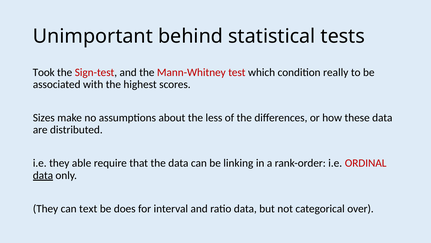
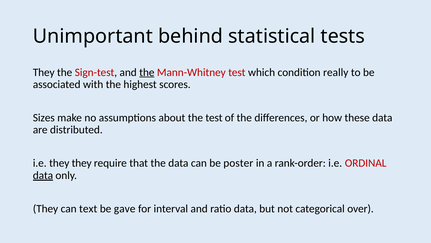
Took at (44, 72): Took -> They
the at (147, 72) underline: none -> present
the less: less -> test
they able: able -> they
linking: linking -> poster
does: does -> gave
